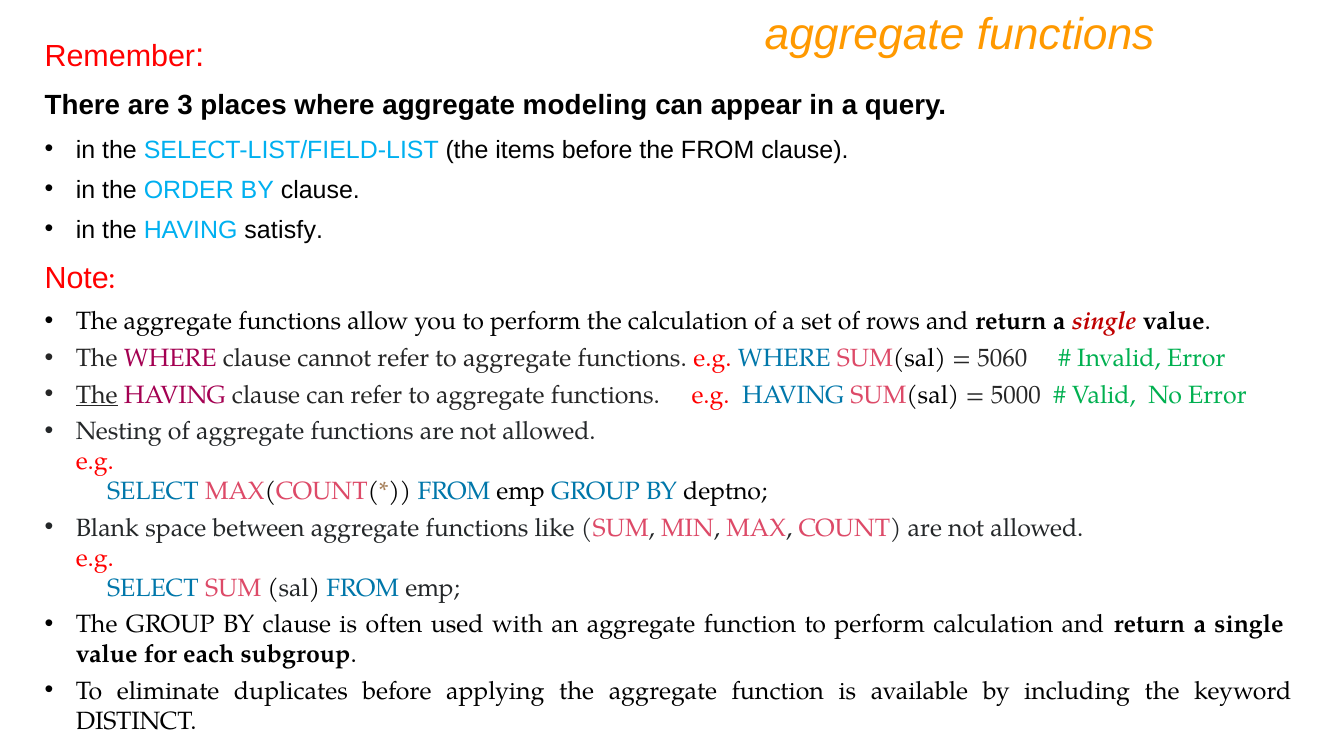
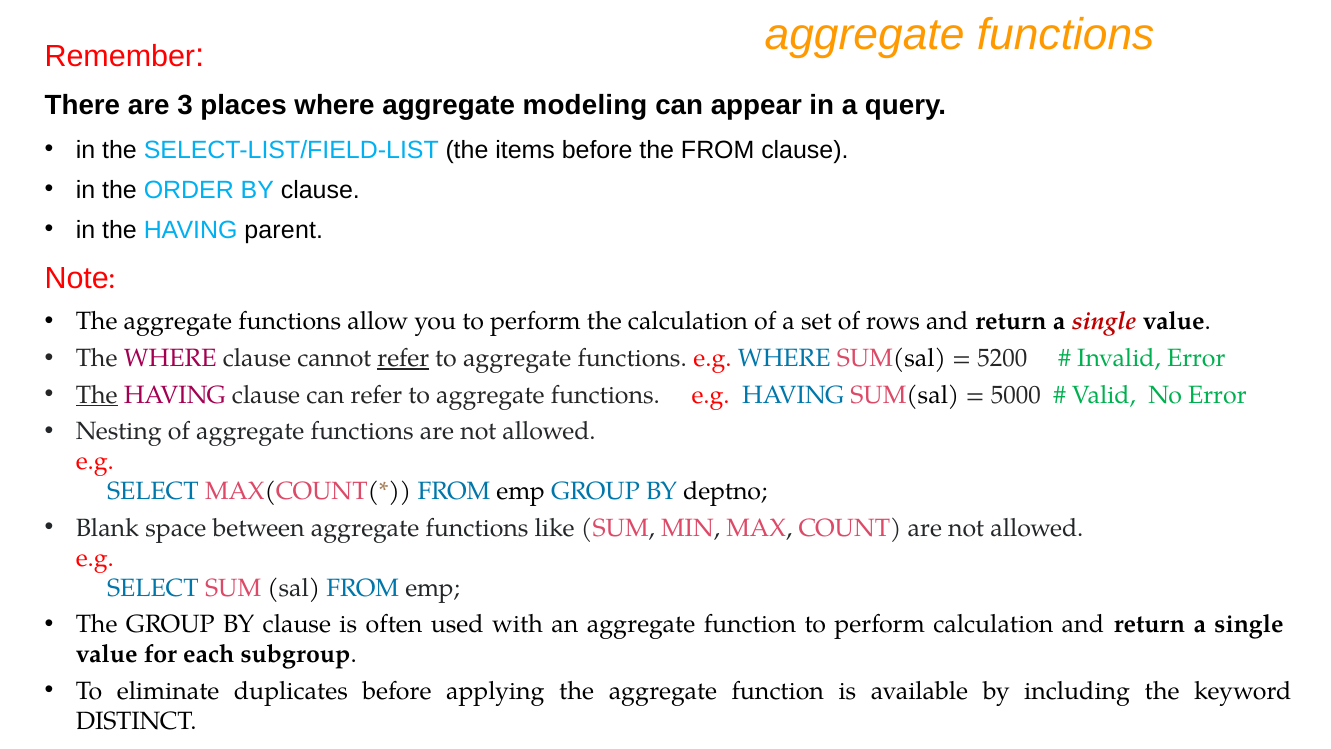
satisfy: satisfy -> parent
refer at (403, 358) underline: none -> present
5060: 5060 -> 5200
